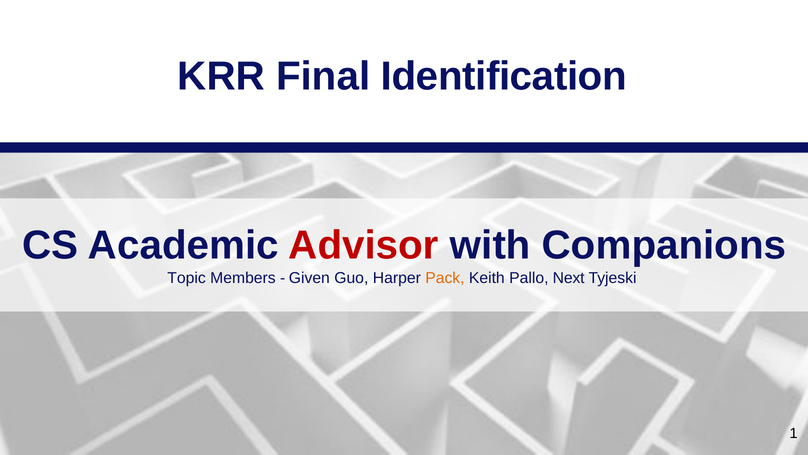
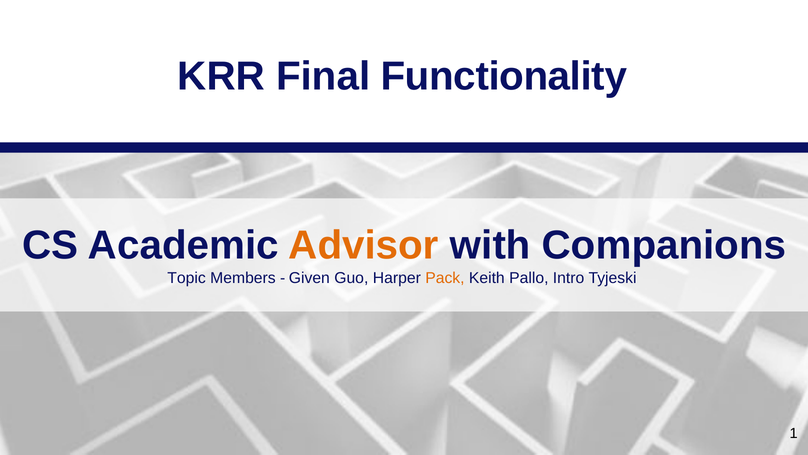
Identification: Identification -> Functionality
Advisor colour: red -> orange
Next: Next -> Intro
